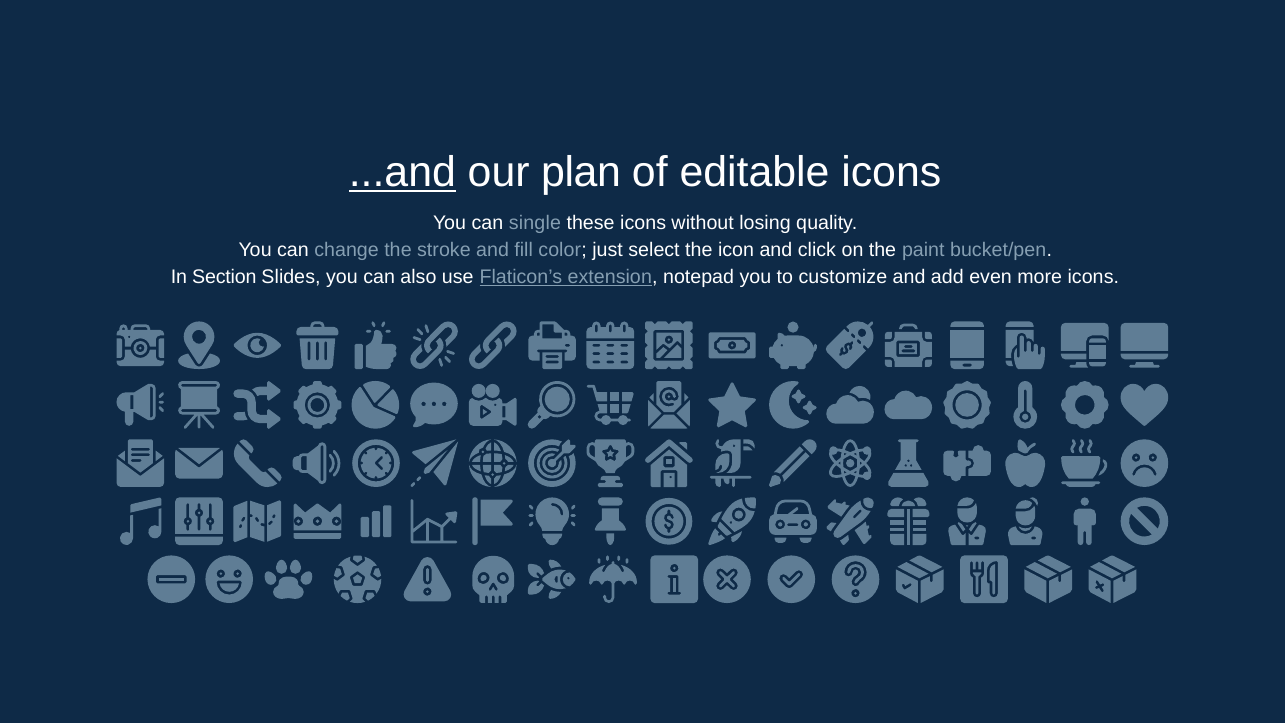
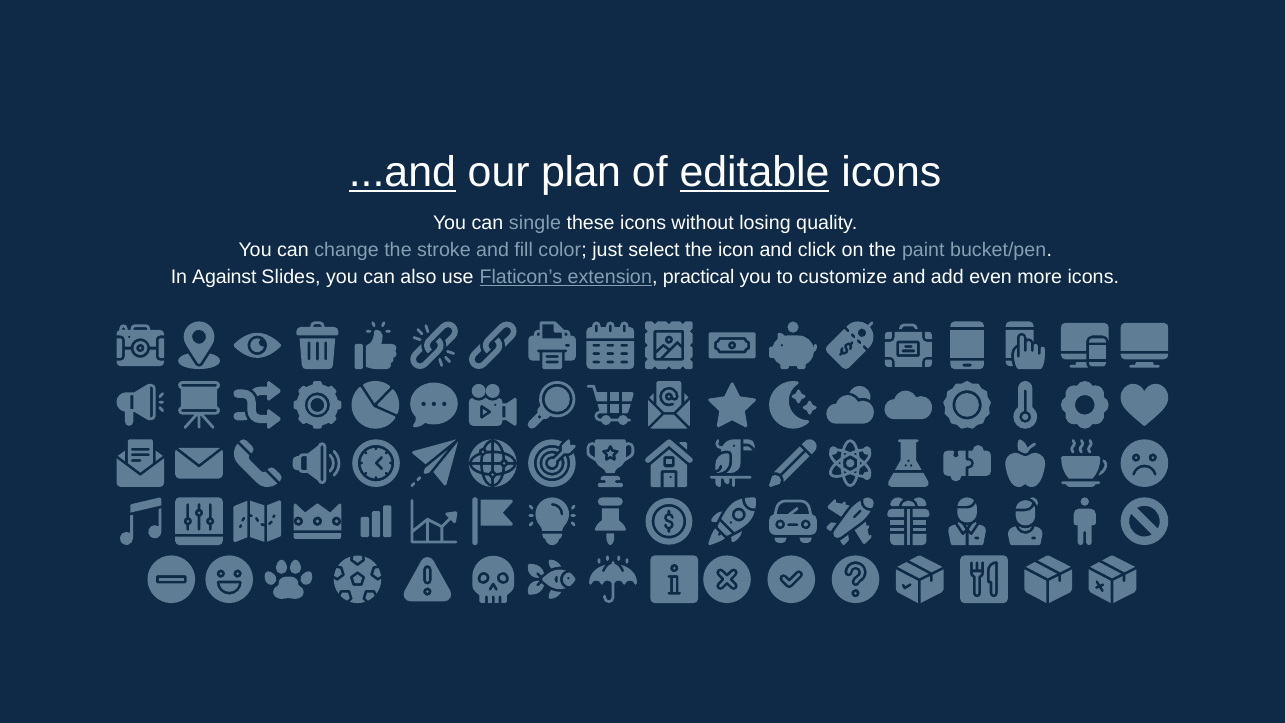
editable underline: none -> present
Section: Section -> Against
notepad: notepad -> practical
